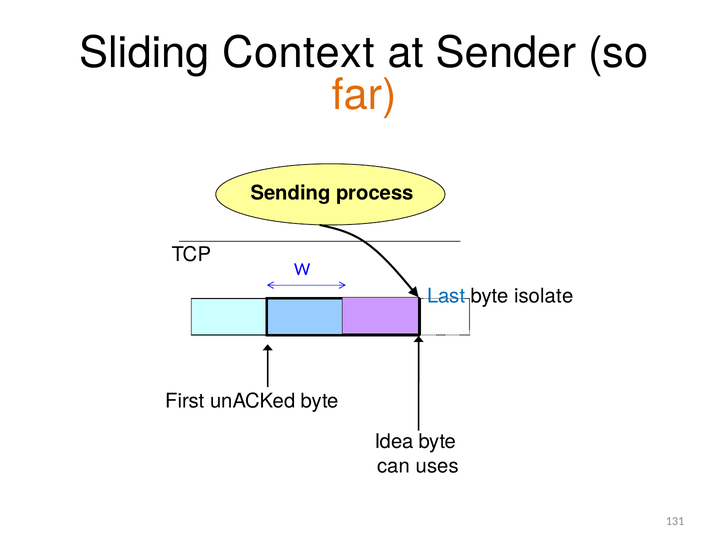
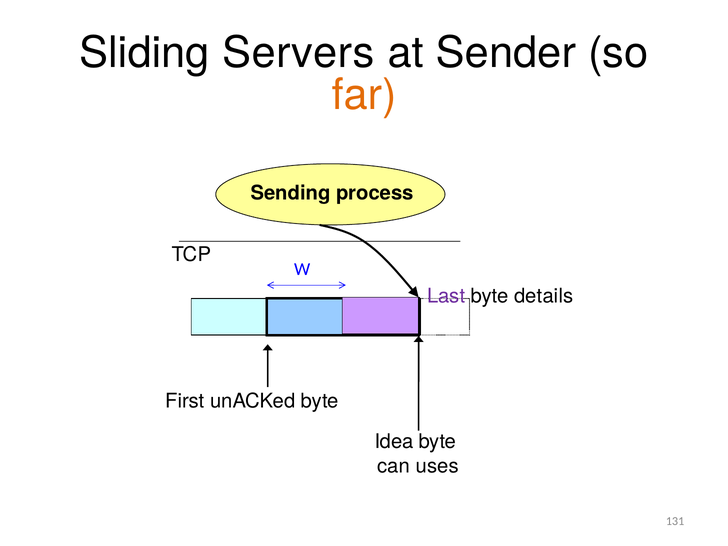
Context: Context -> Servers
Last colour: blue -> purple
isolate: isolate -> details
